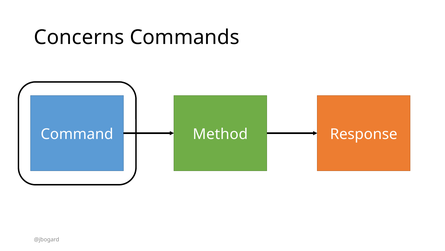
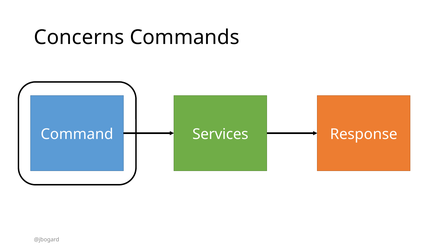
Method: Method -> Services
